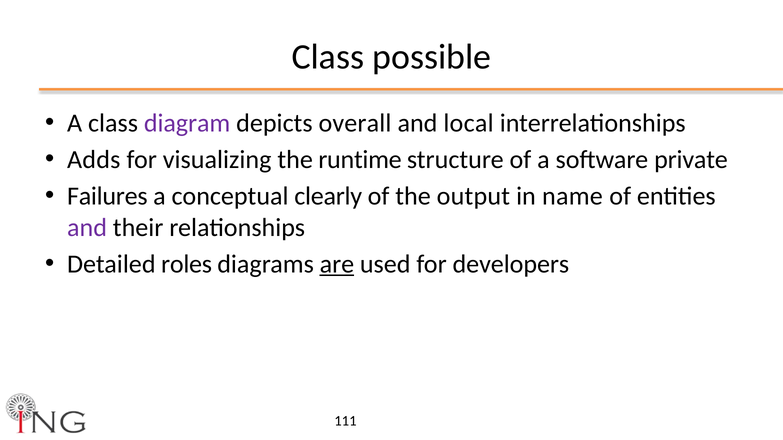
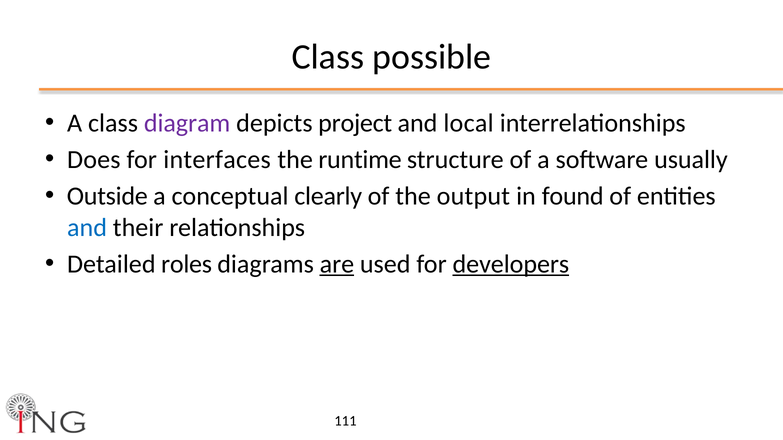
overall: overall -> project
Adds: Adds -> Does
visualizing: visualizing -> interfaces
private: private -> usually
Failures: Failures -> Outside
name: name -> found
and at (87, 228) colour: purple -> blue
developers underline: none -> present
